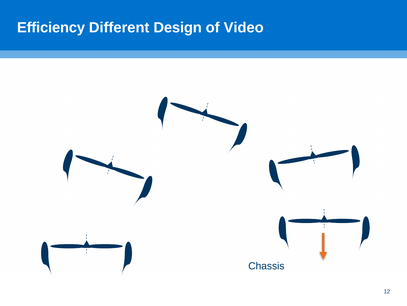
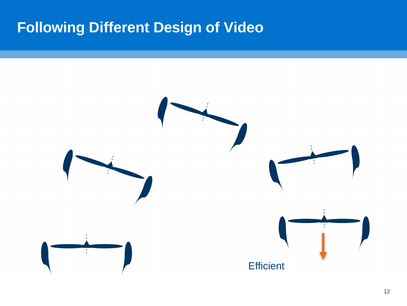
Efficiency: Efficiency -> Following
Chassis: Chassis -> Efficient
